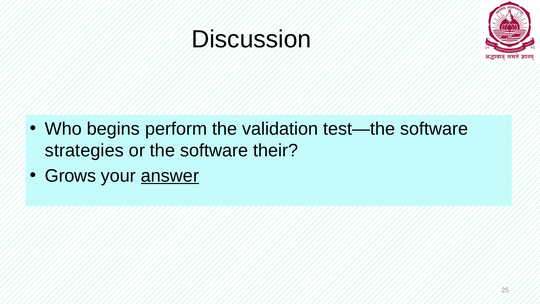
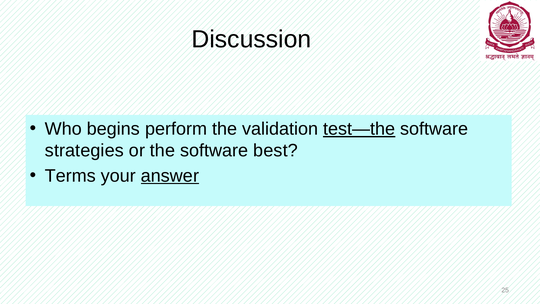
test—the underline: none -> present
their: their -> best
Grows: Grows -> Terms
